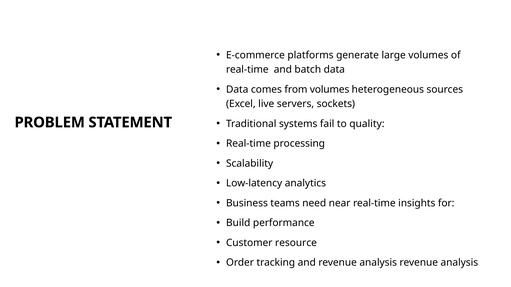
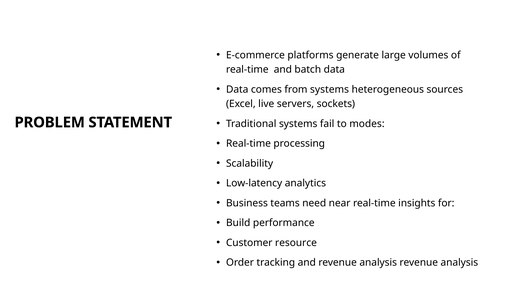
from volumes: volumes -> systems
quality: quality -> modes
